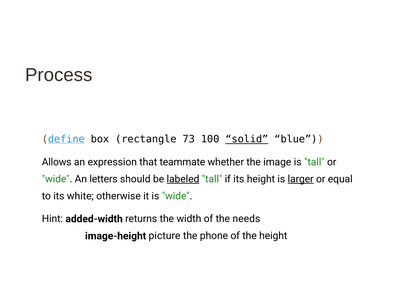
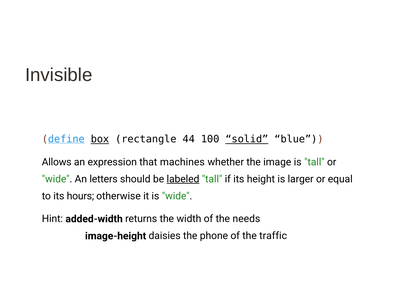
Process: Process -> Invisible
box underline: none -> present
73: 73 -> 44
teammate: teammate -> machines
larger underline: present -> none
white: white -> hours
picture: picture -> daisies
the height: height -> traffic
